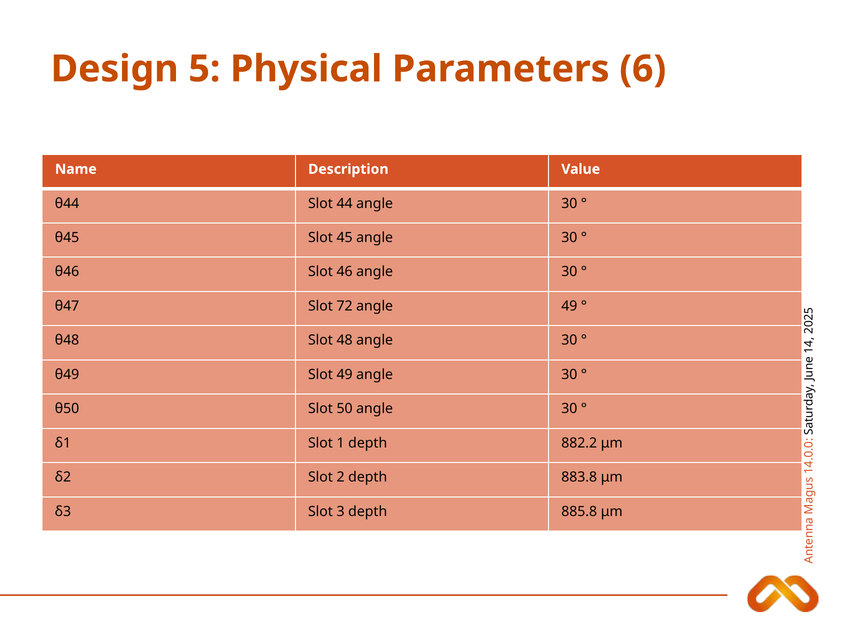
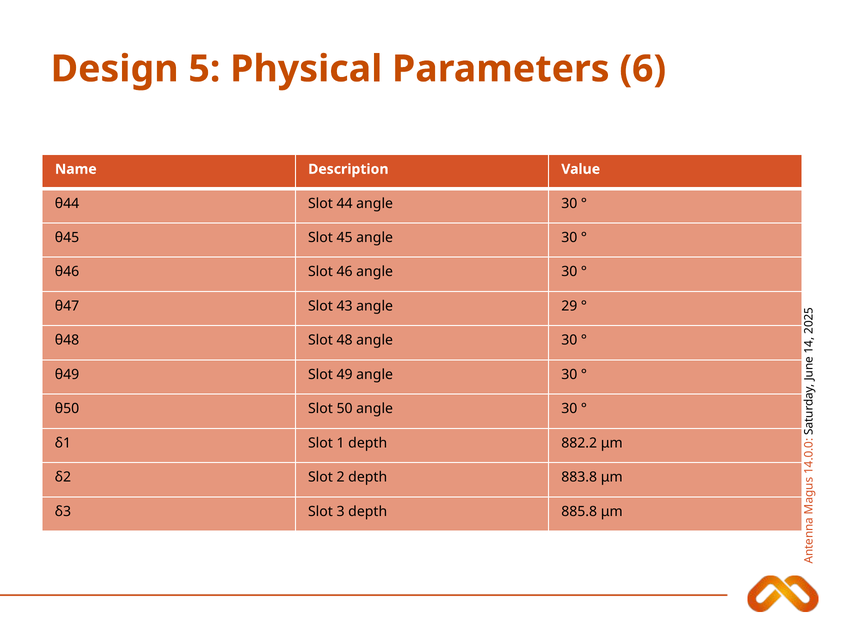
72: 72 -> 43
angle 49: 49 -> 29
